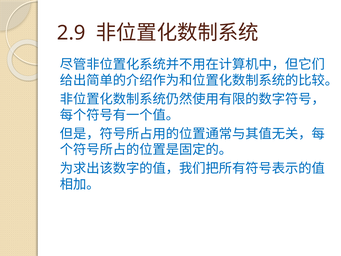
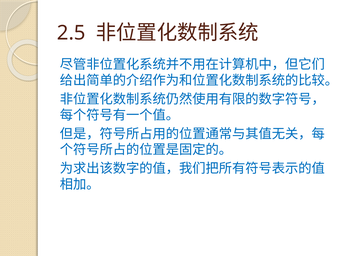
2.9: 2.9 -> 2.5
